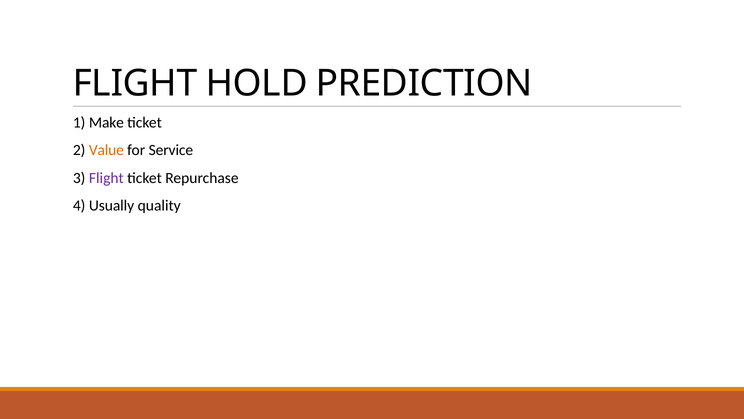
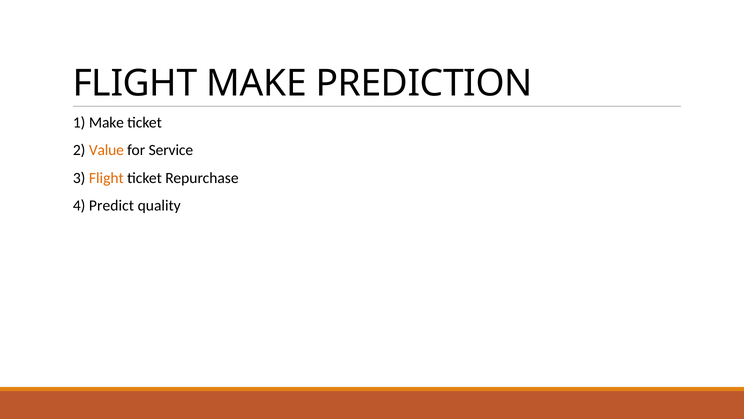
FLIGHT HOLD: HOLD -> MAKE
Flight at (106, 178) colour: purple -> orange
Usually: Usually -> Predict
